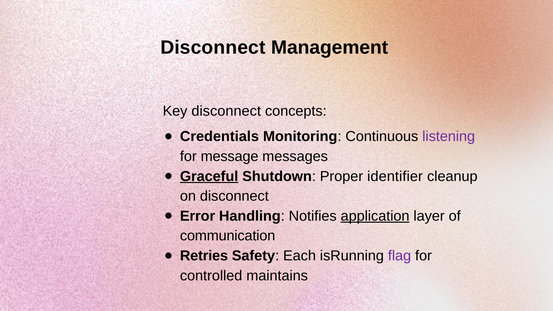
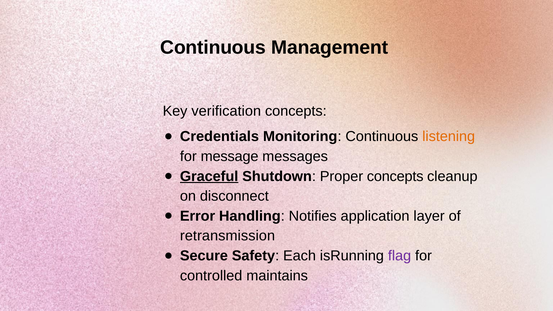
Disconnect at (213, 47): Disconnect -> Continuous
Key disconnect: disconnect -> verification
listening colour: purple -> orange
Proper identifier: identifier -> concepts
application underline: present -> none
communication: communication -> retransmission
Retries: Retries -> Secure
